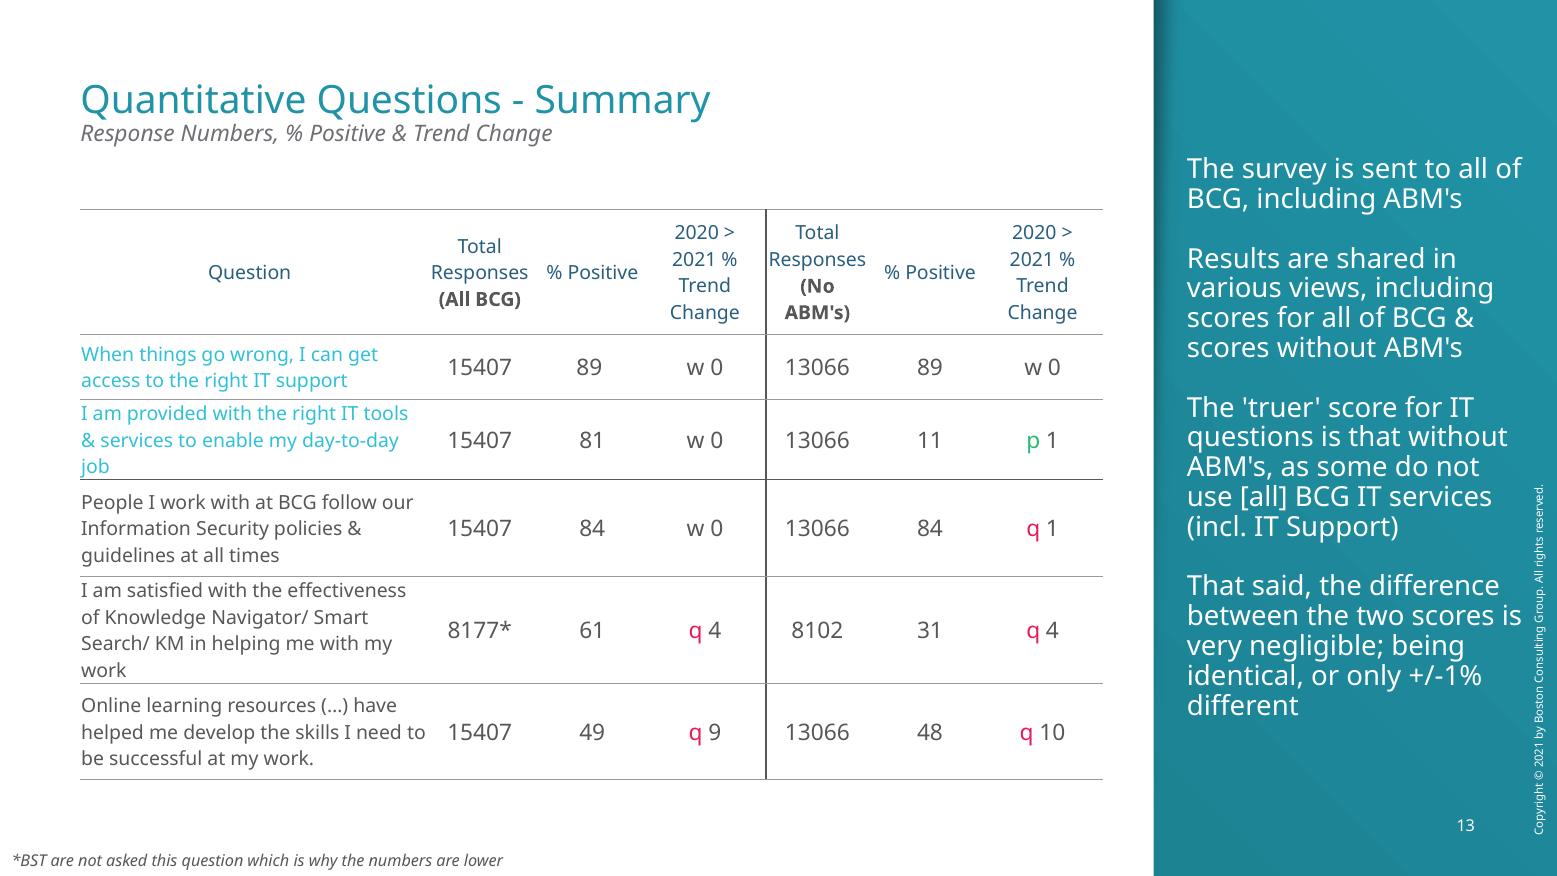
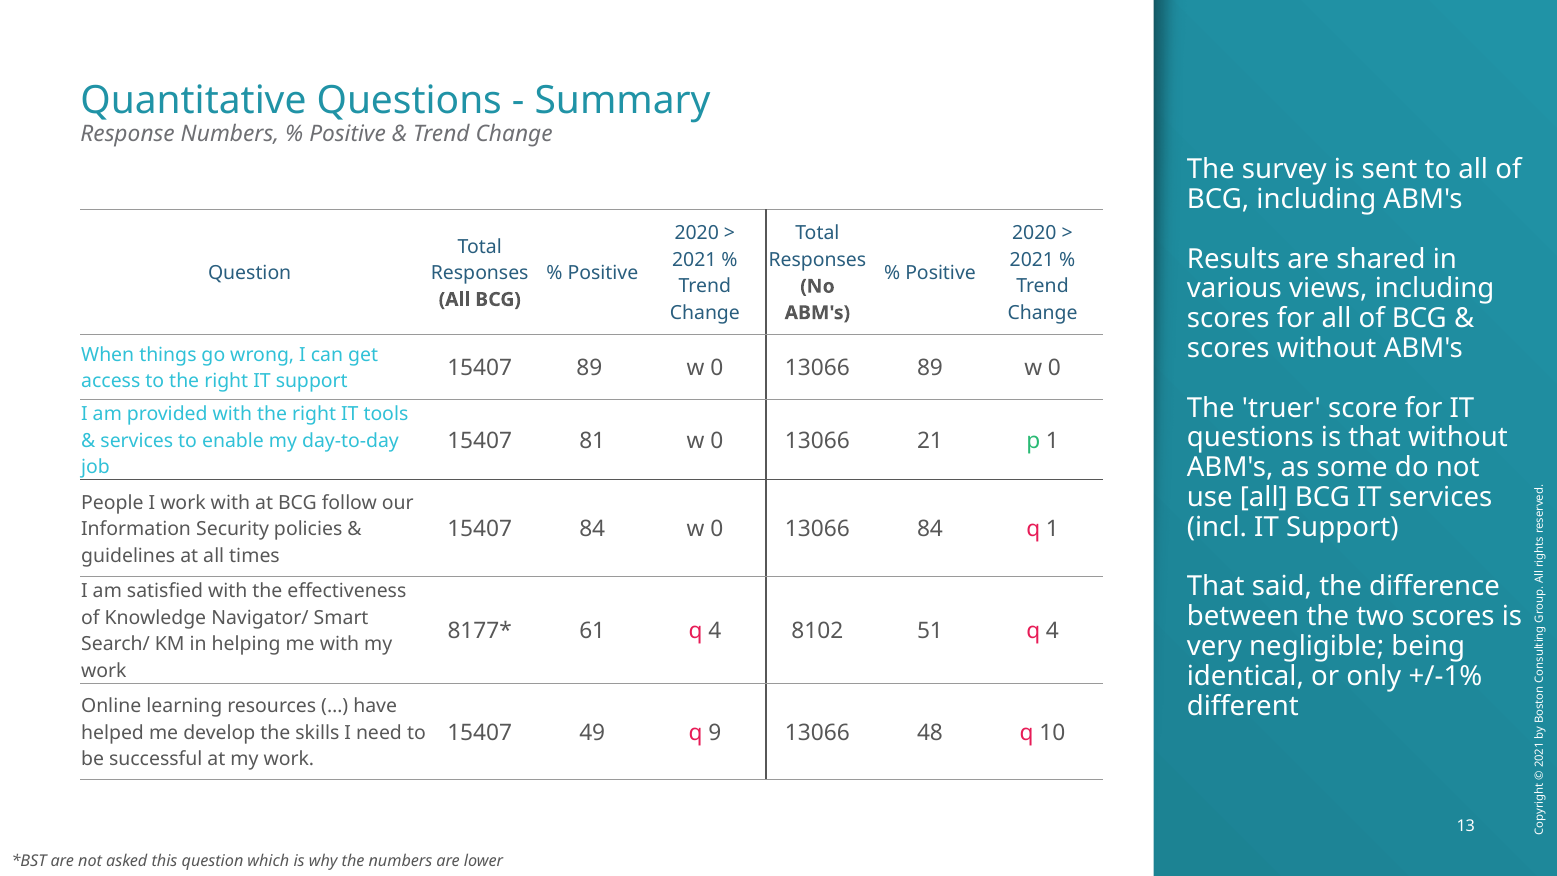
11: 11 -> 21
31: 31 -> 51
